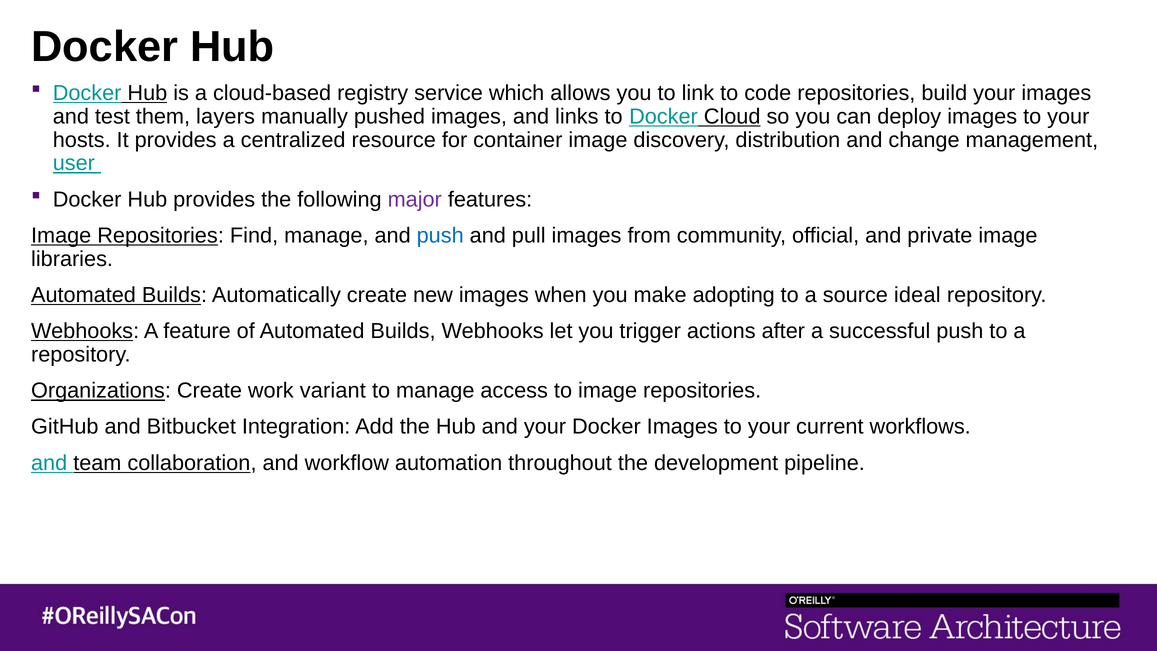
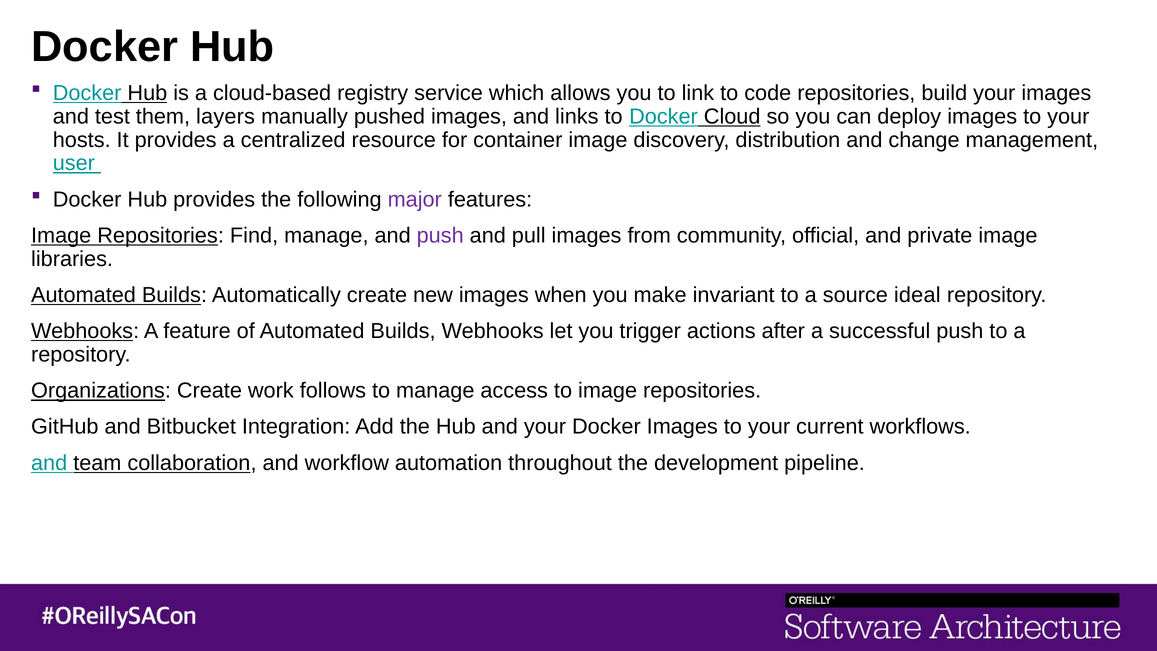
push at (440, 235) colour: blue -> purple
adopting: adopting -> invariant
variant: variant -> follows
